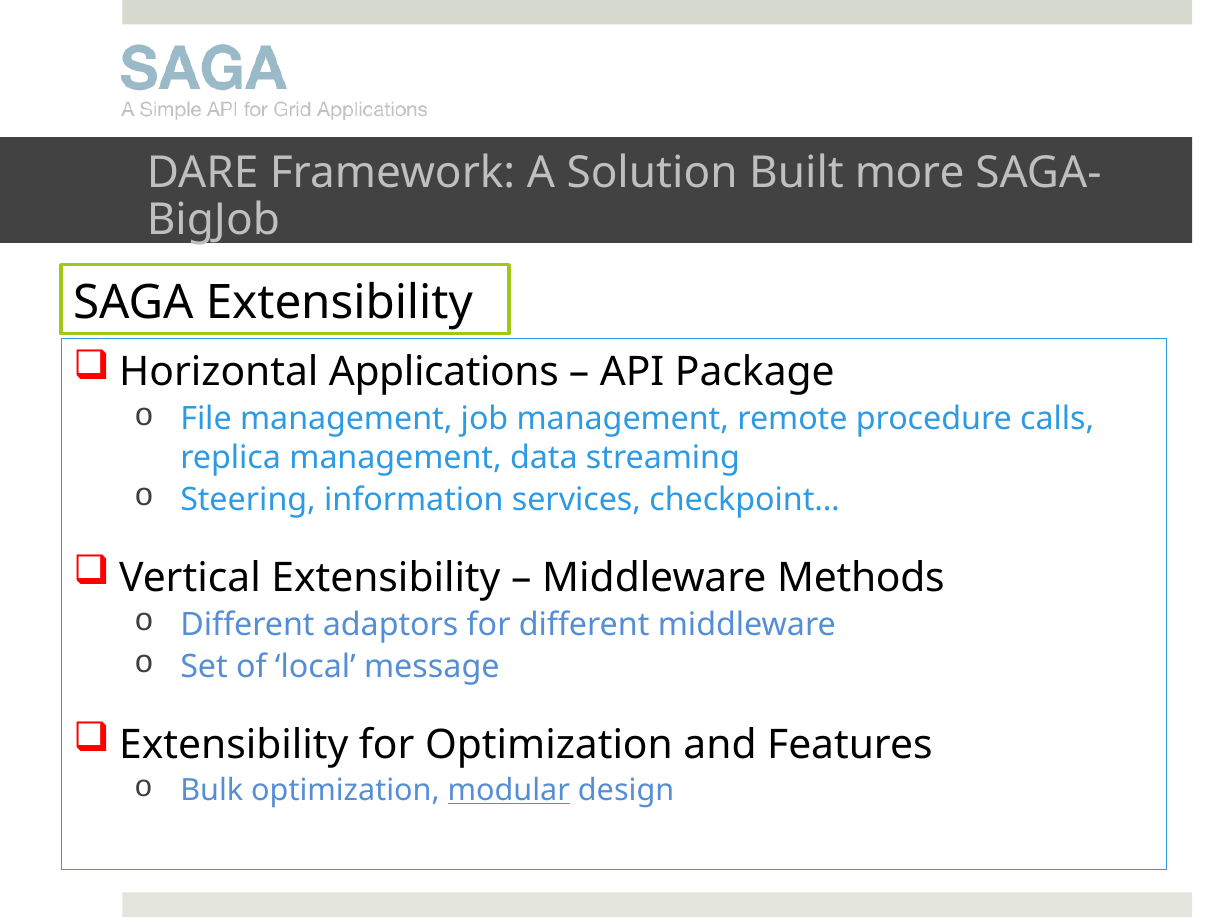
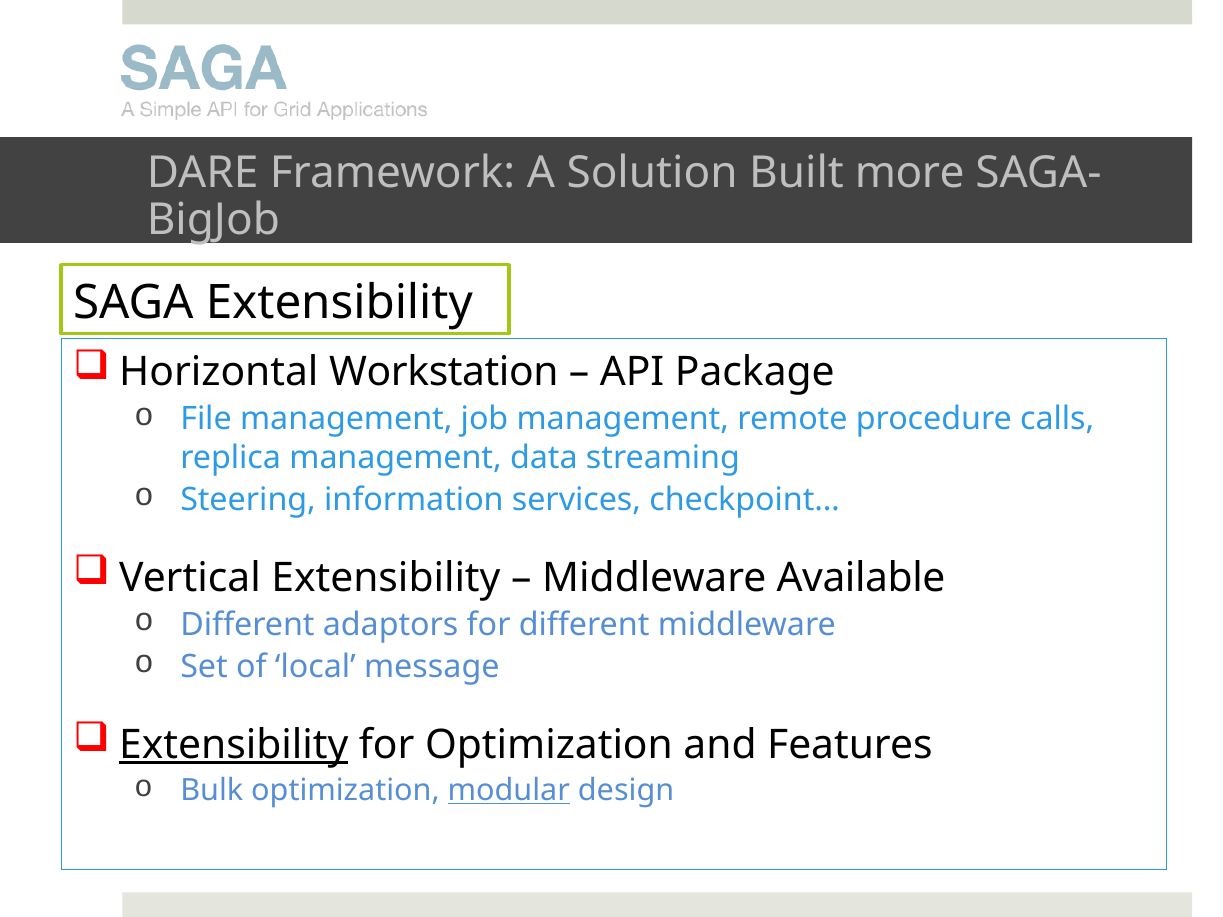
Applications: Applications -> Workstation
Methods: Methods -> Available
Extensibility at (234, 745) underline: none -> present
